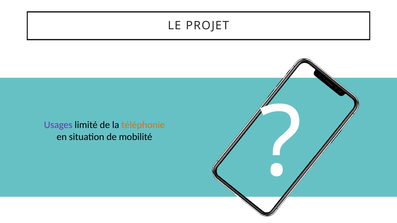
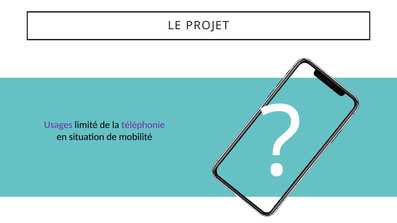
téléphonie colour: orange -> purple
